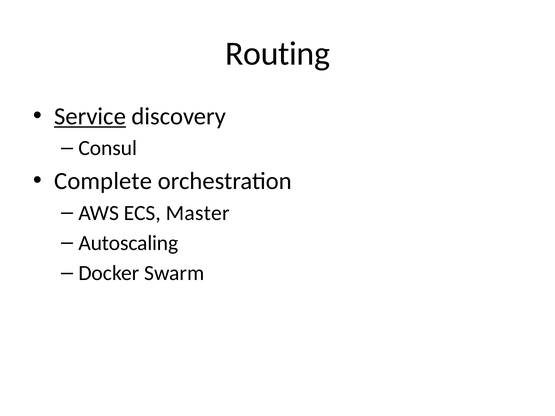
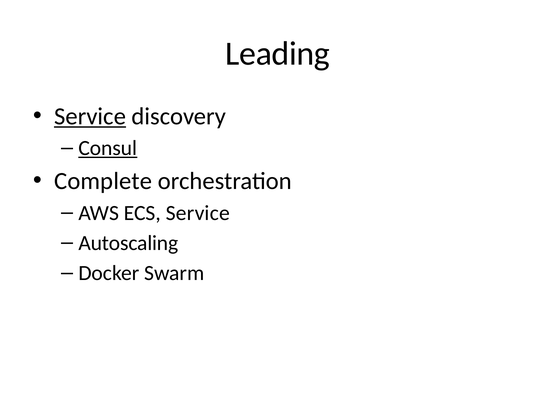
Routing: Routing -> Leading
Consul underline: none -> present
ECS Master: Master -> Service
